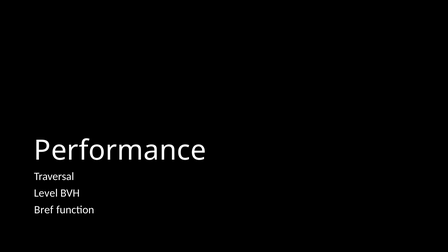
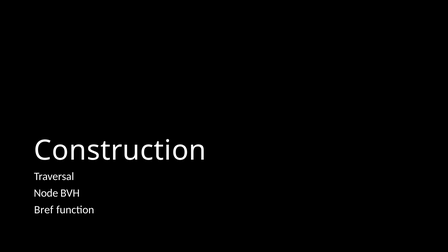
Performance: Performance -> Construction
Level: Level -> Node
